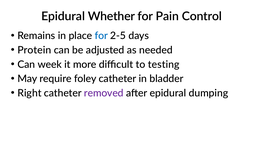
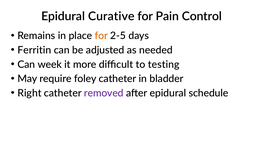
Whether: Whether -> Curative
for at (101, 36) colour: blue -> orange
Protein: Protein -> Ferritin
dumping: dumping -> schedule
